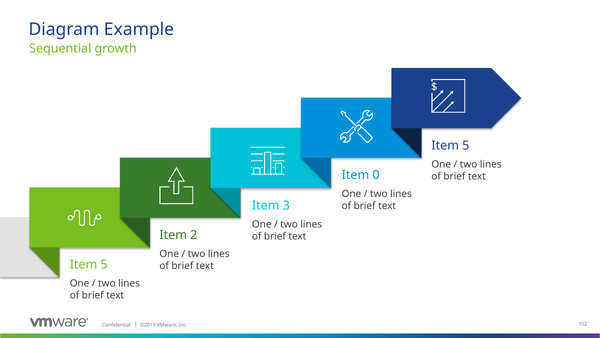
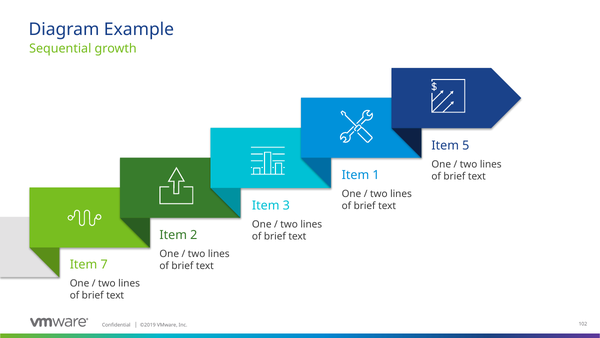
0: 0 -> 1
5 at (104, 264): 5 -> 7
